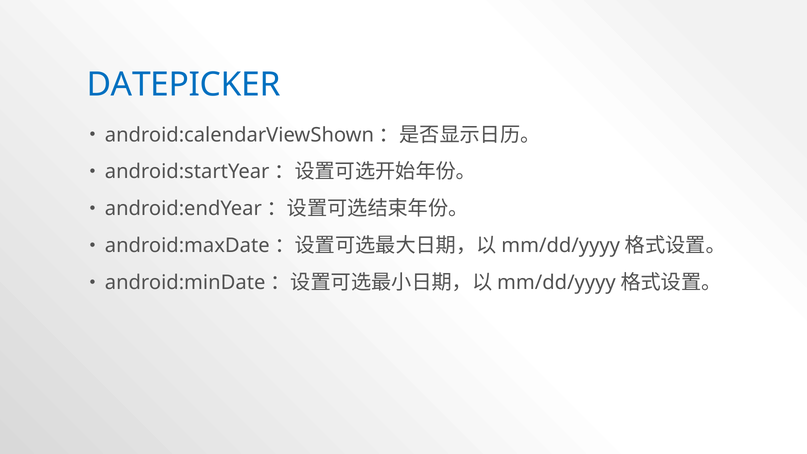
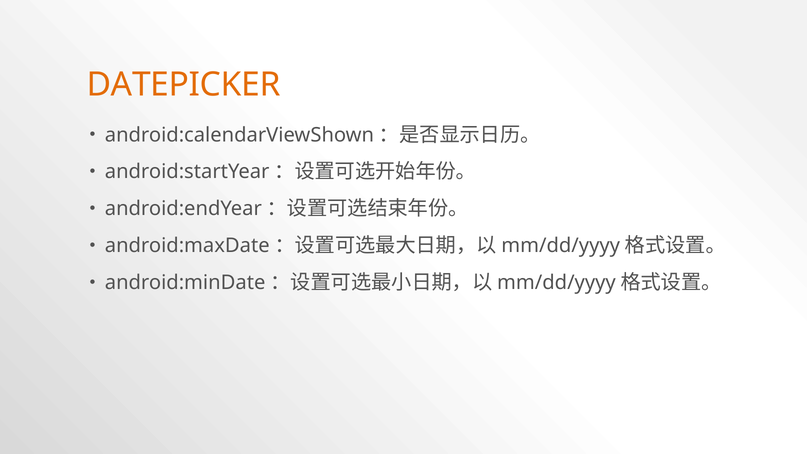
DATEPICKER colour: blue -> orange
